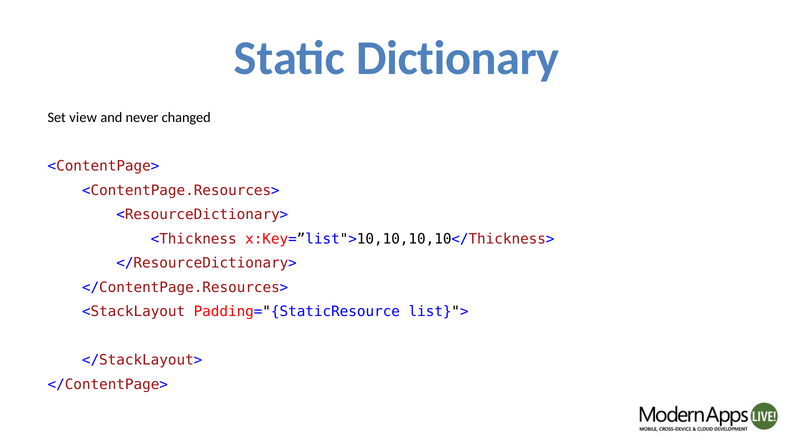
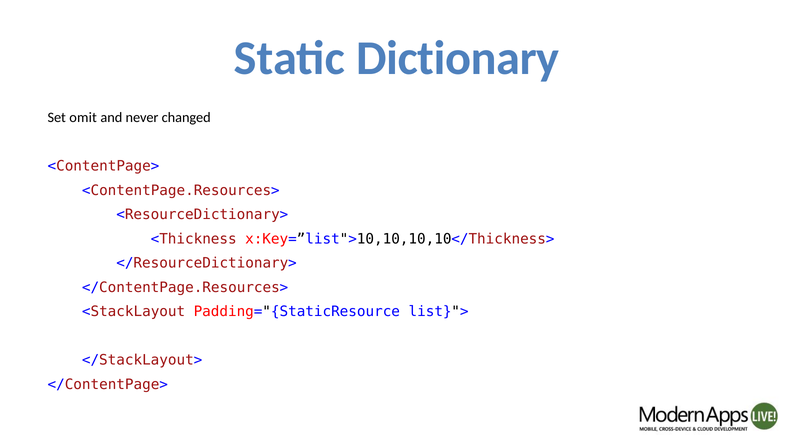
view: view -> omit
